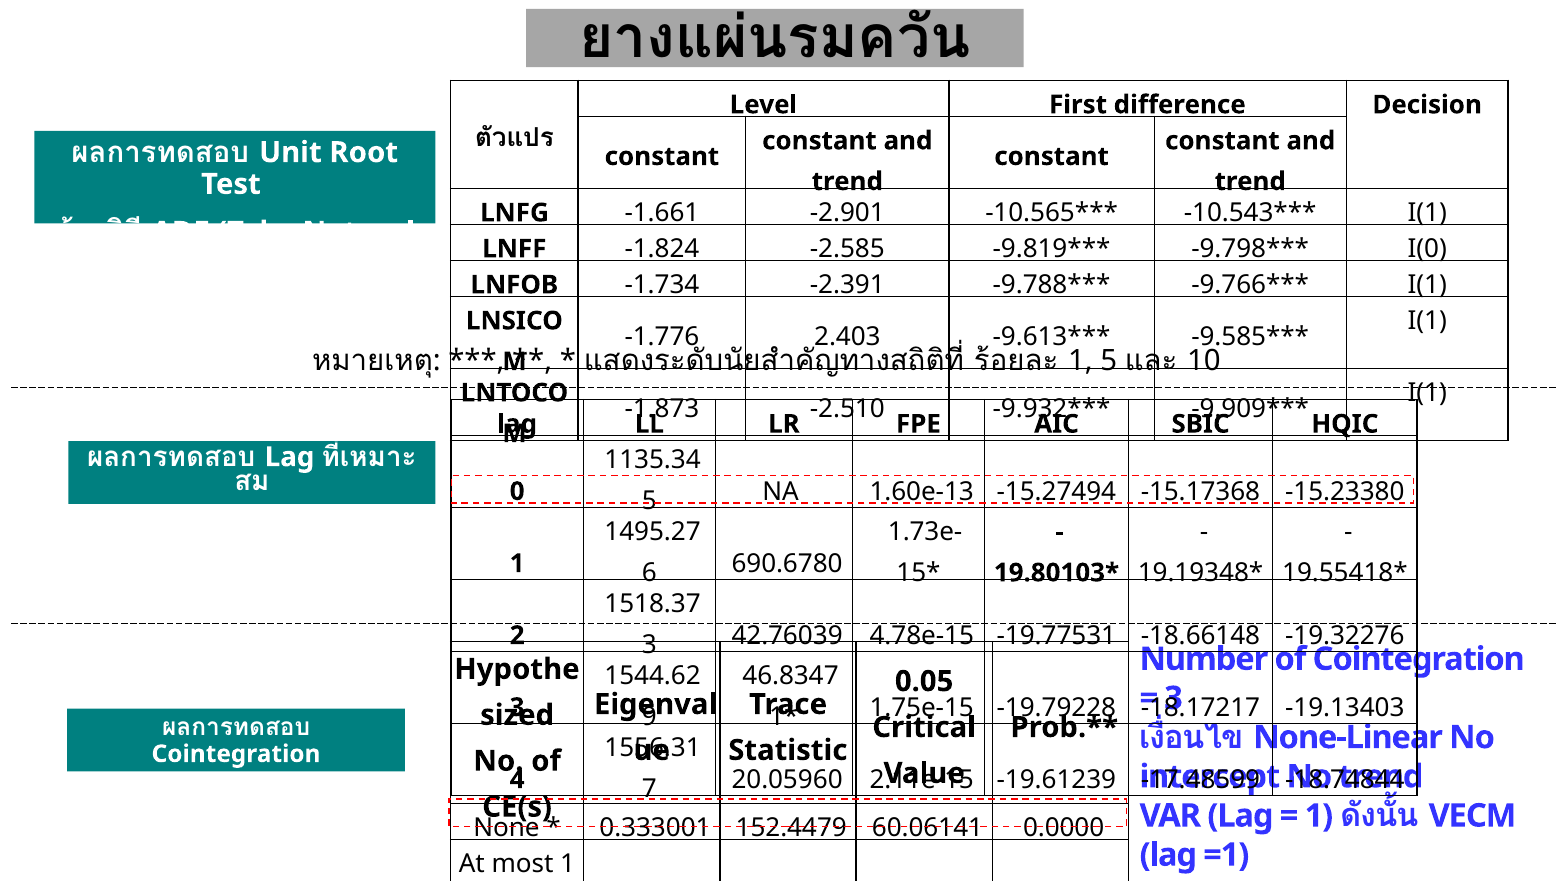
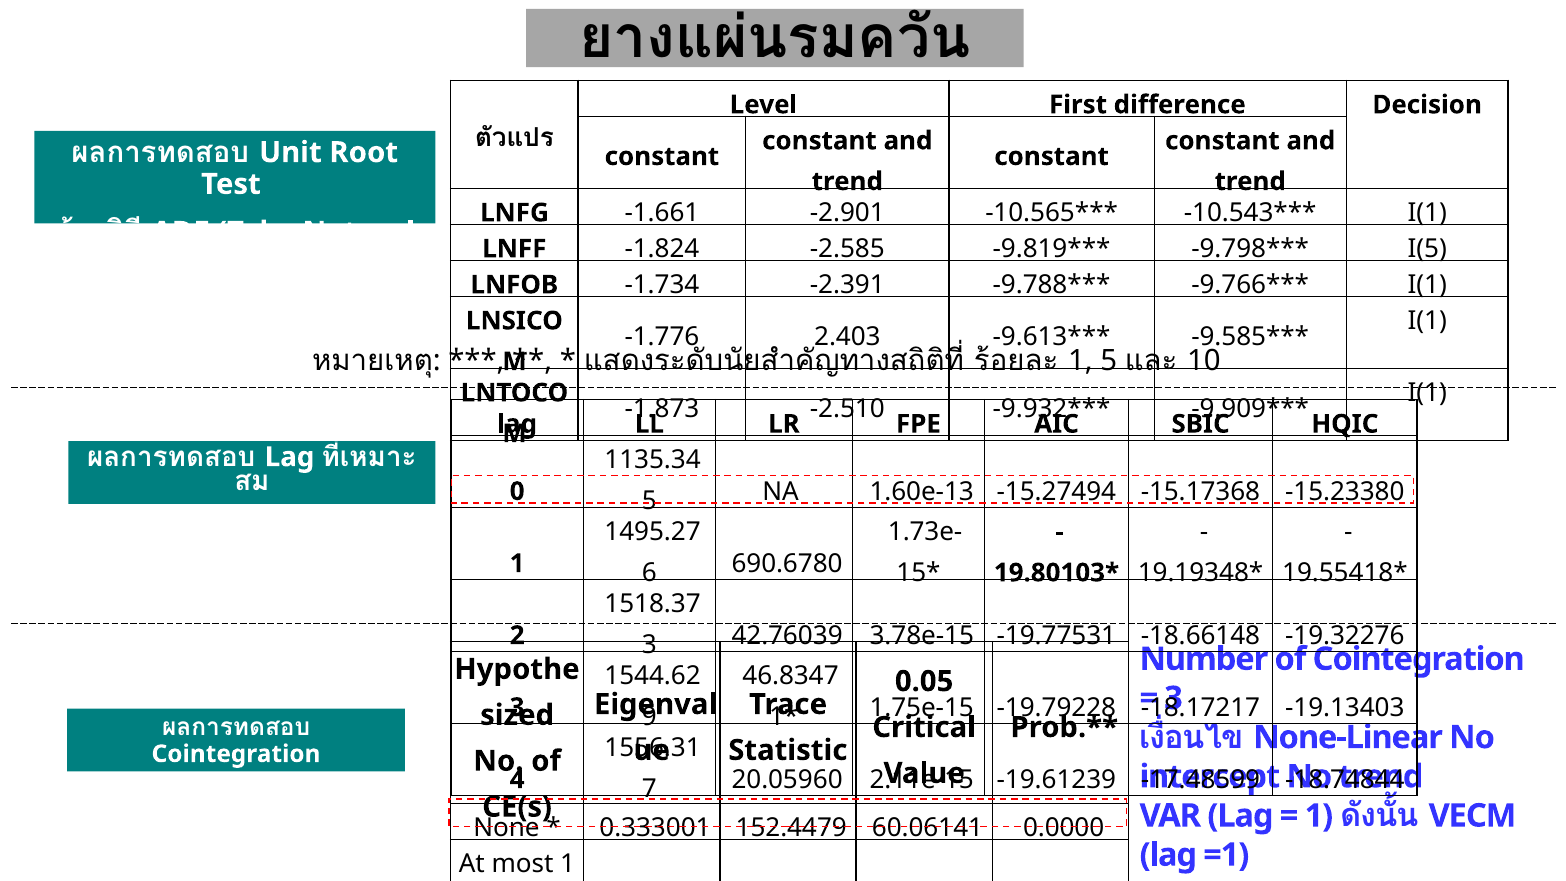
I(0: I(0 -> I(5
4.78e-15: 4.78e-15 -> 3.78e-15
